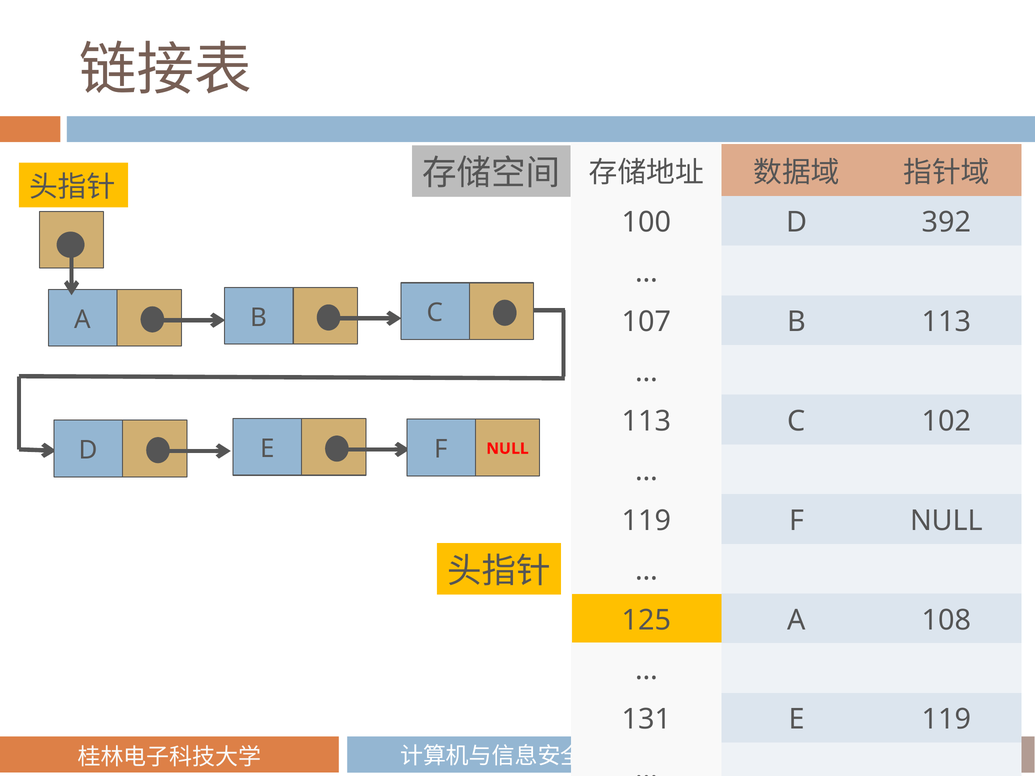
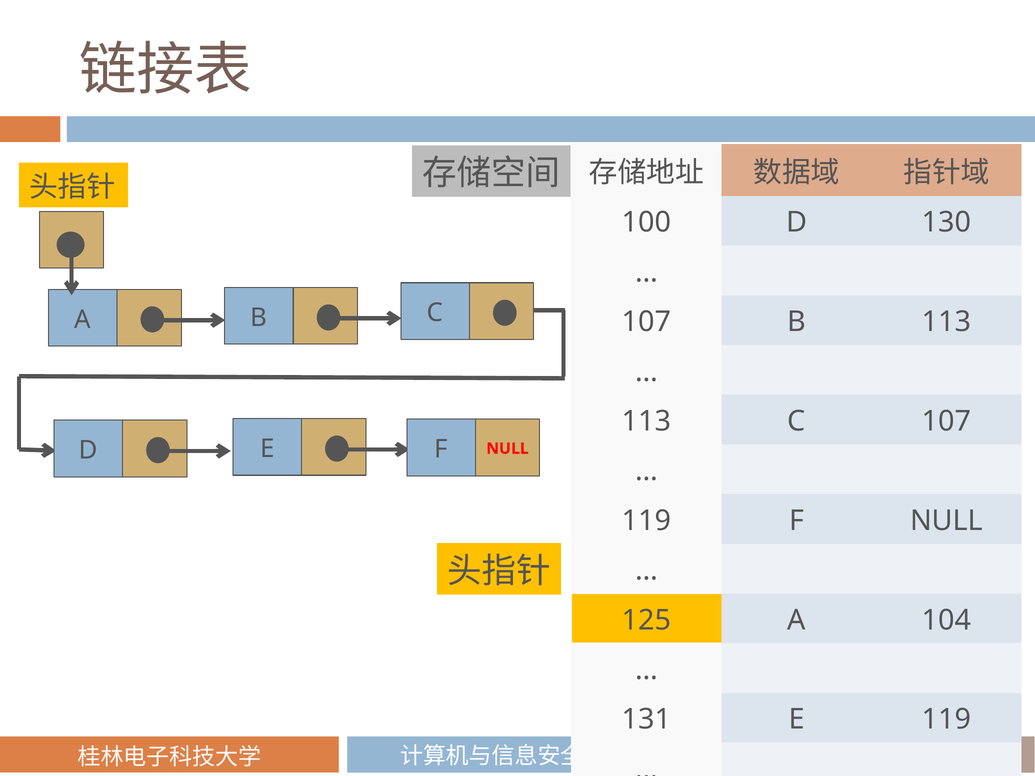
392: 392 -> 130
C 102: 102 -> 107
108: 108 -> 104
